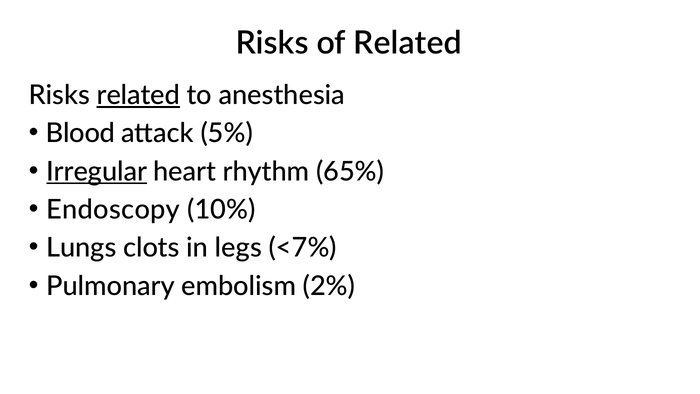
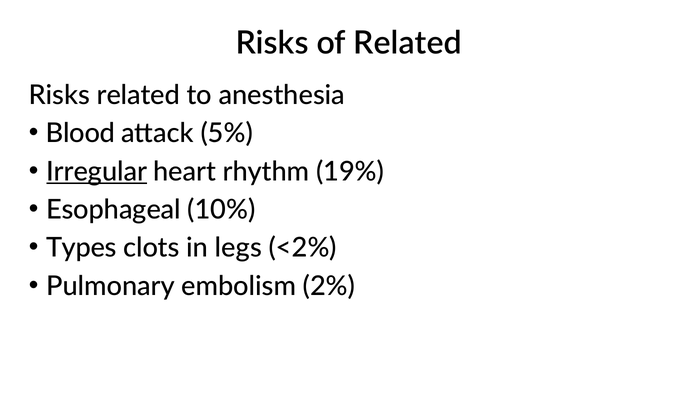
related at (138, 95) underline: present -> none
65%: 65% -> 19%
Endoscopy: Endoscopy -> Esophageal
Lungs: Lungs -> Types
<7%: <7% -> <2%
